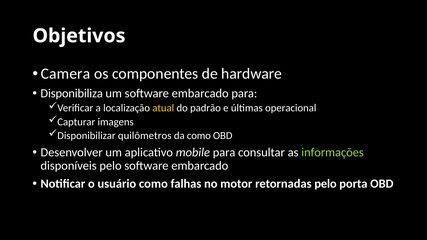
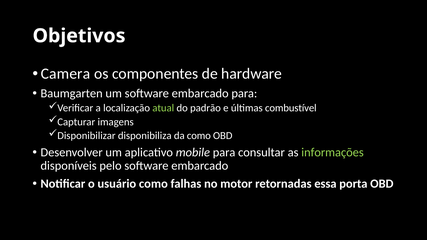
Disponibiliza: Disponibiliza -> Baumgarten
atual colour: yellow -> light green
operacional: operacional -> combustível
quilômetros: quilômetros -> disponibiliza
retornadas pelo: pelo -> essa
